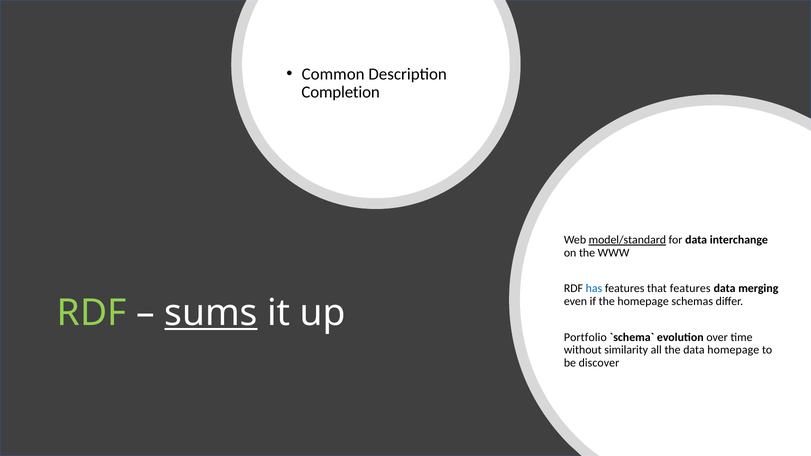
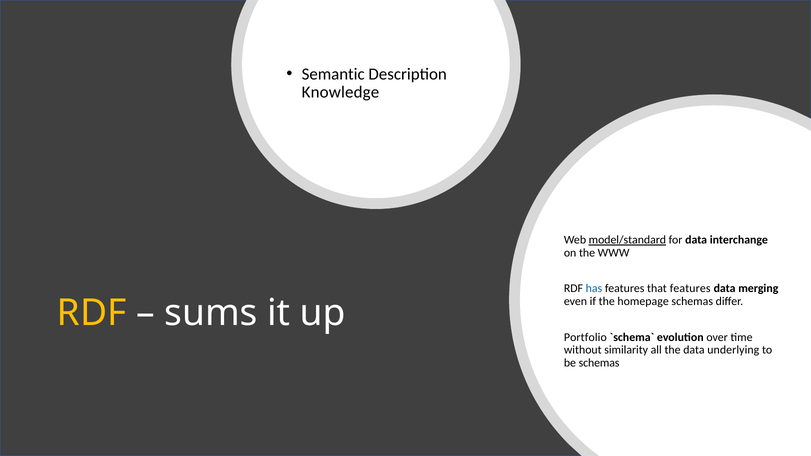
Common: Common -> Semantic
Completion: Completion -> Knowledge
RDF at (92, 313) colour: light green -> yellow
sums underline: present -> none
data homepage: homepage -> underlying
be discover: discover -> schemas
